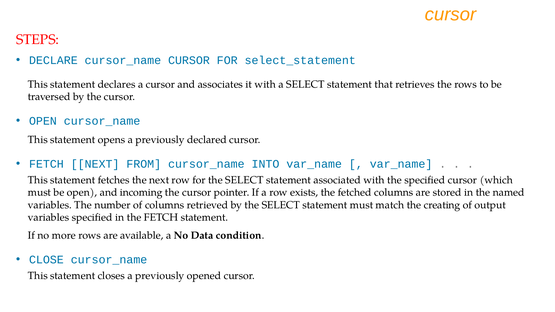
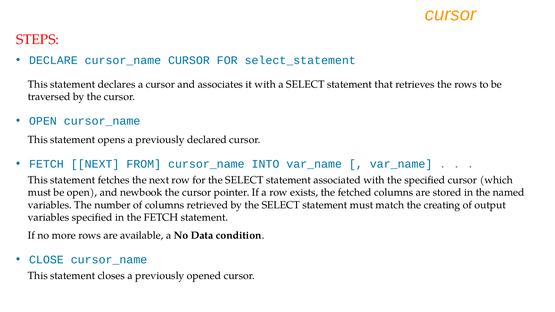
incoming: incoming -> newbook
